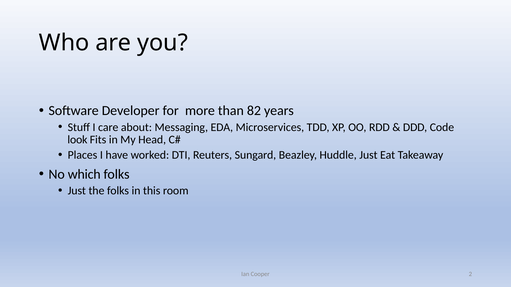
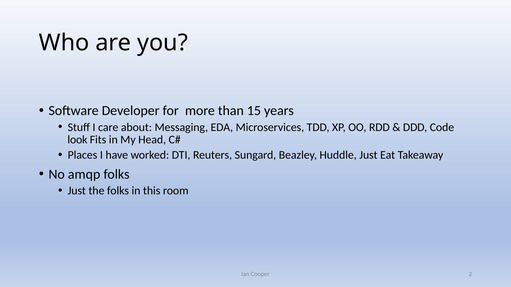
82: 82 -> 15
which: which -> amqp
